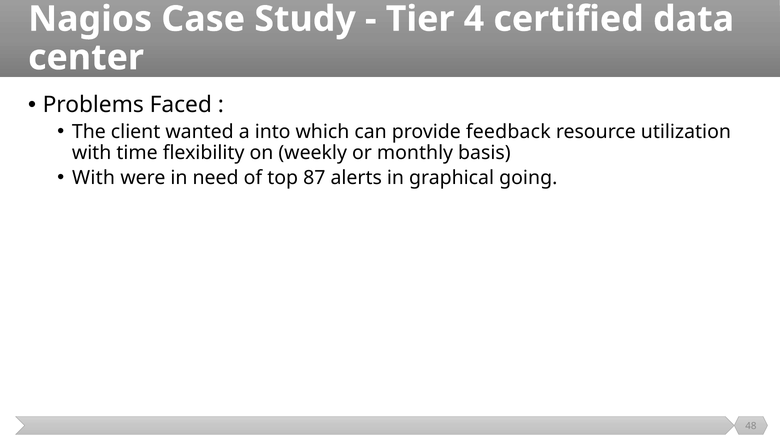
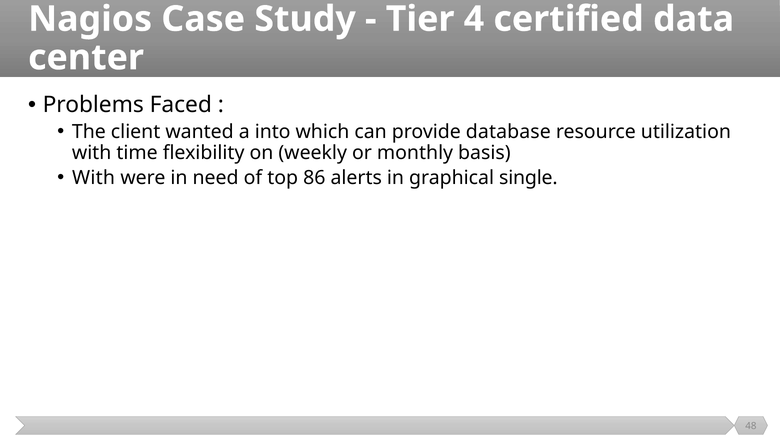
feedback: feedback -> database
87: 87 -> 86
going: going -> single
